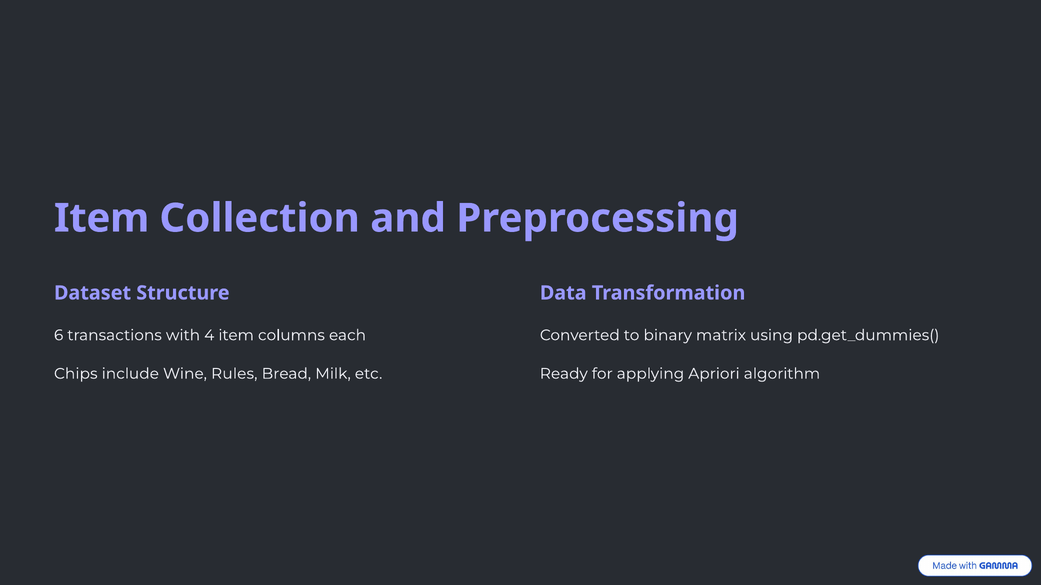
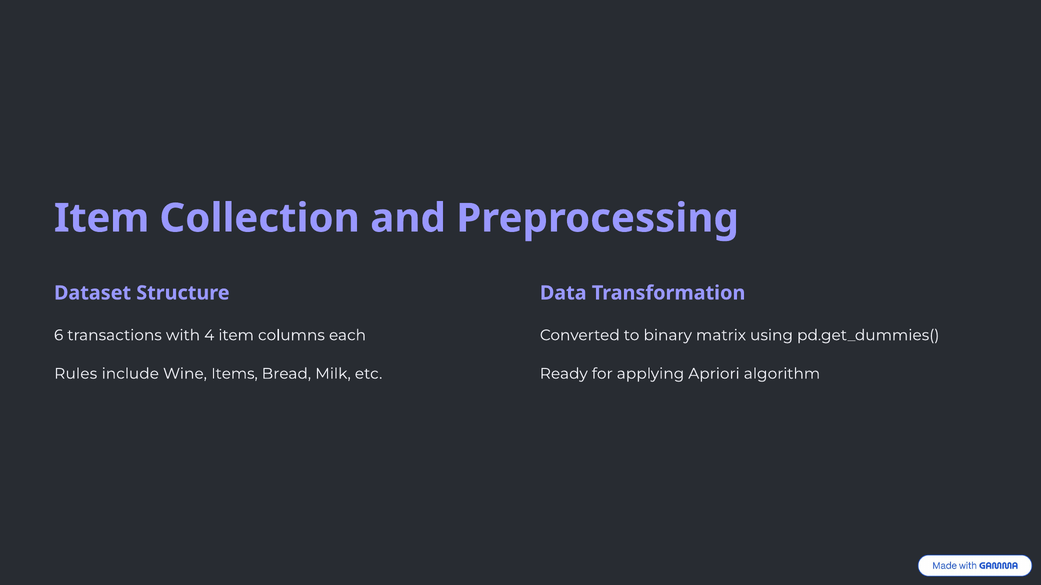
Chips: Chips -> Rules
Rules: Rules -> Items
